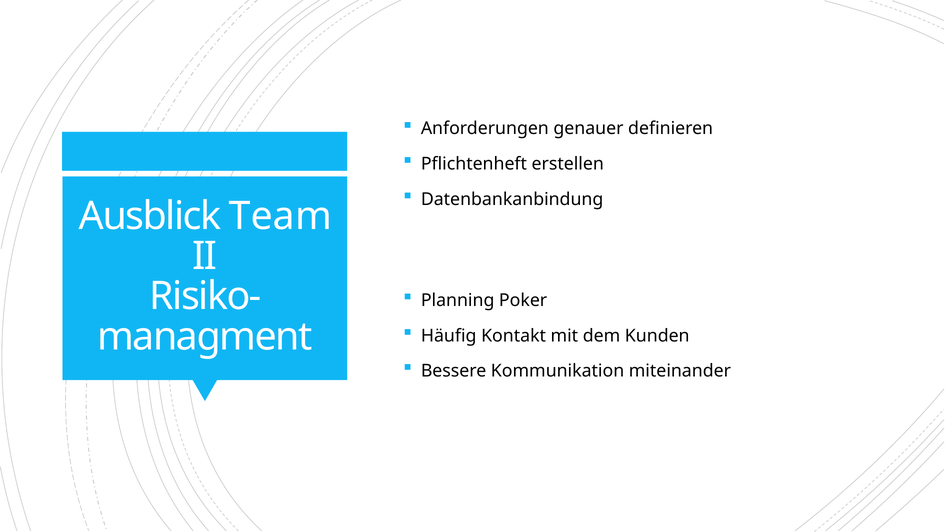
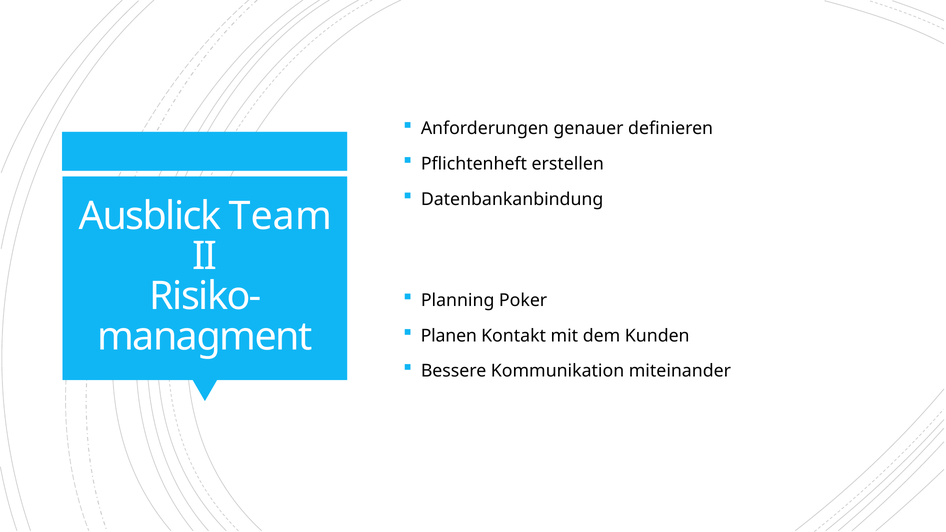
Häufig: Häufig -> Planen
